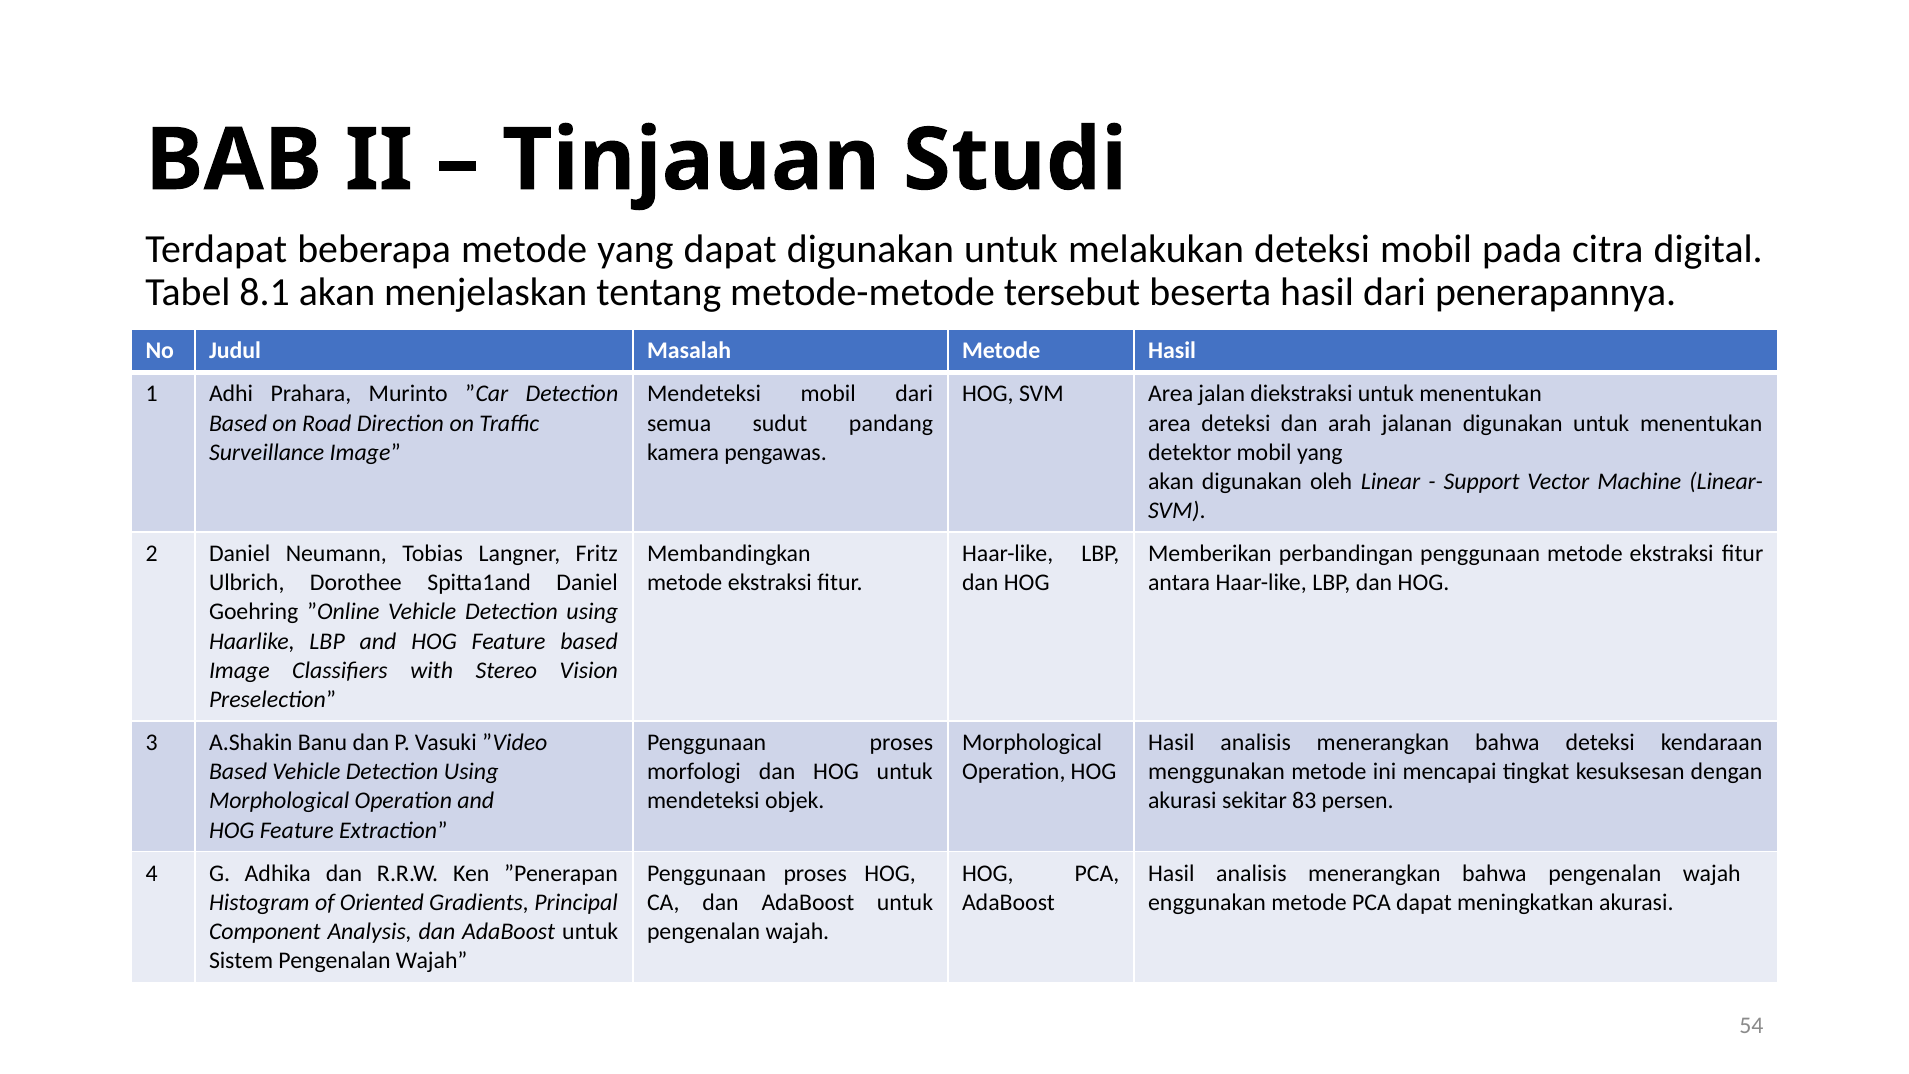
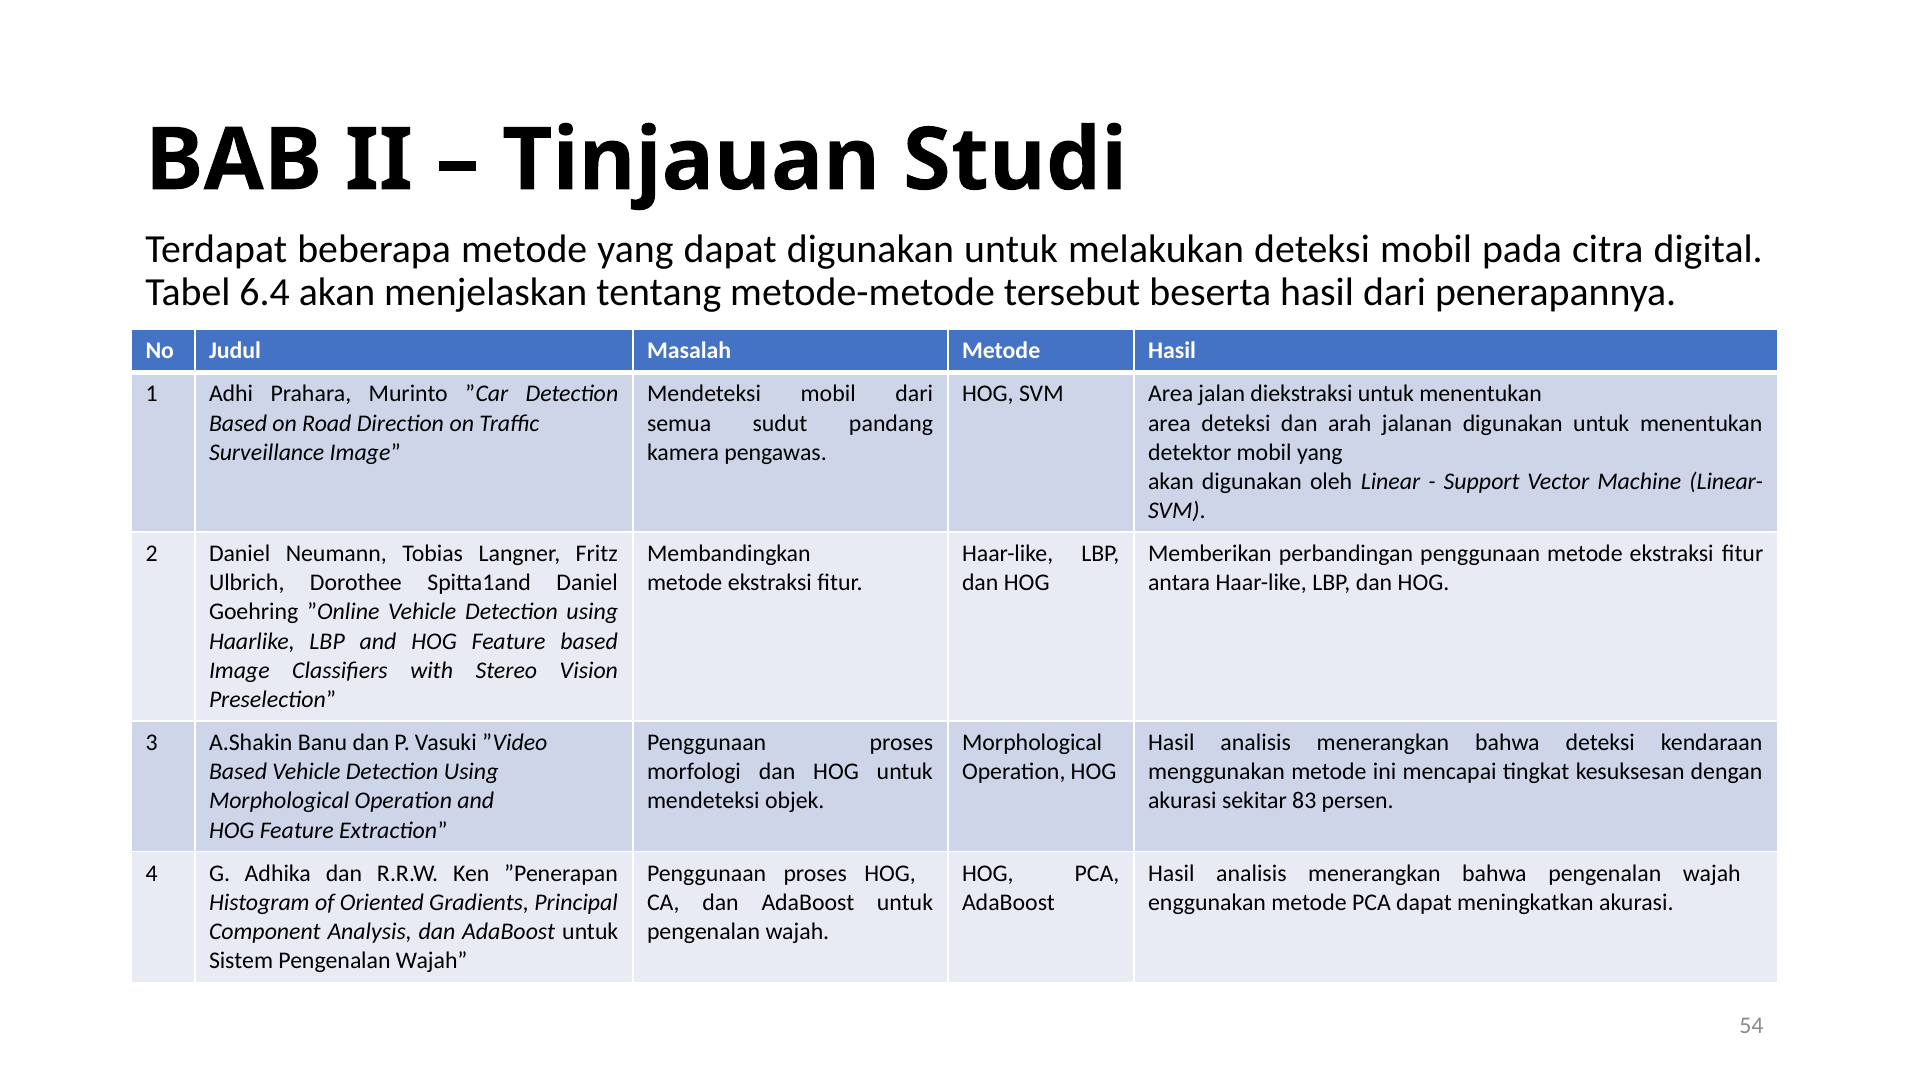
8.1: 8.1 -> 6.4
